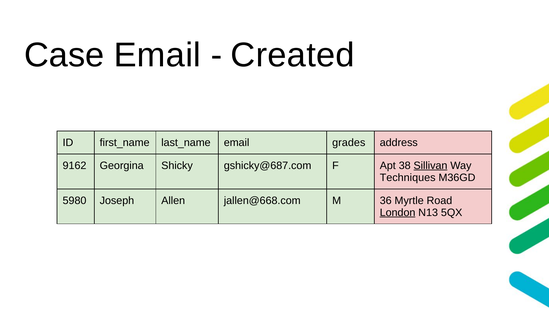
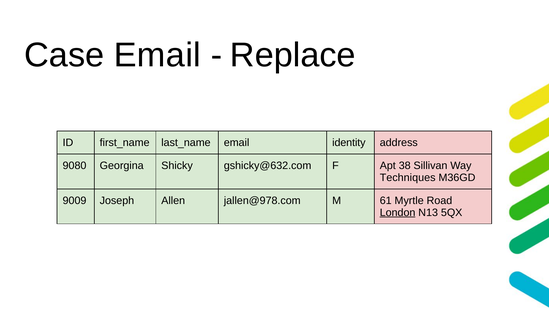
Created: Created -> Replace
grades: grades -> identity
9162: 9162 -> 9080
gshicky@687.com: gshicky@687.com -> gshicky@632.com
Sillivan underline: present -> none
5980: 5980 -> 9009
jallen@668.com: jallen@668.com -> jallen@978.com
36: 36 -> 61
